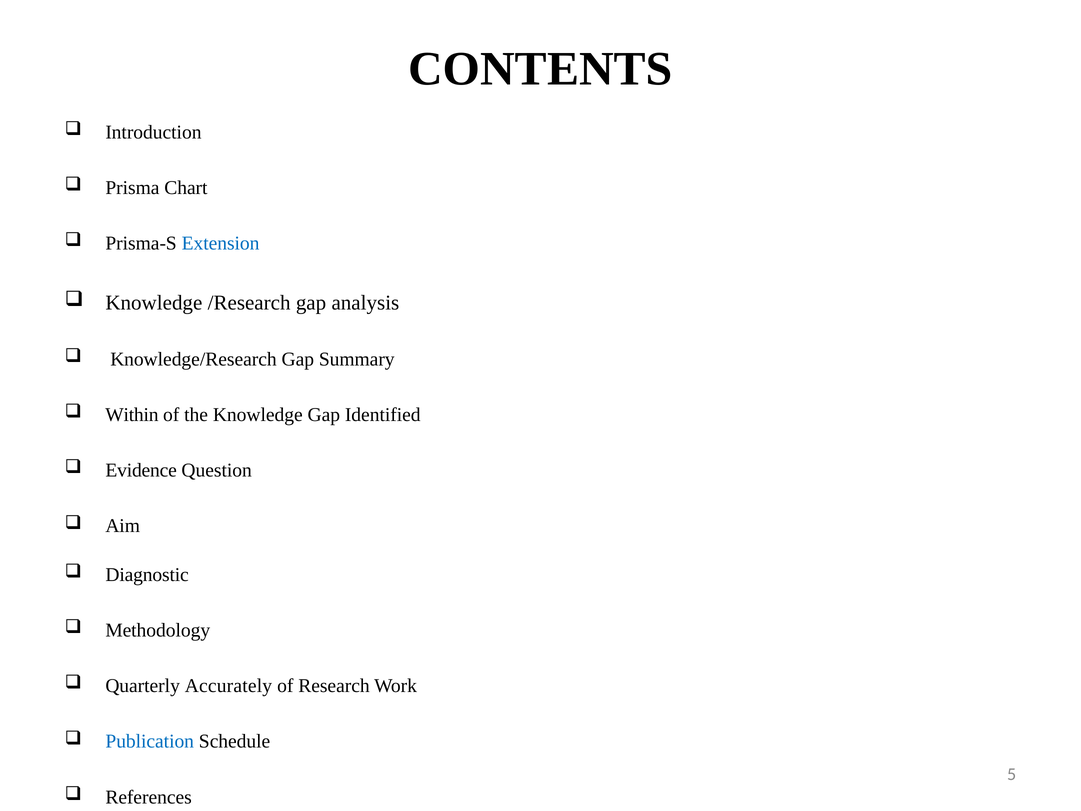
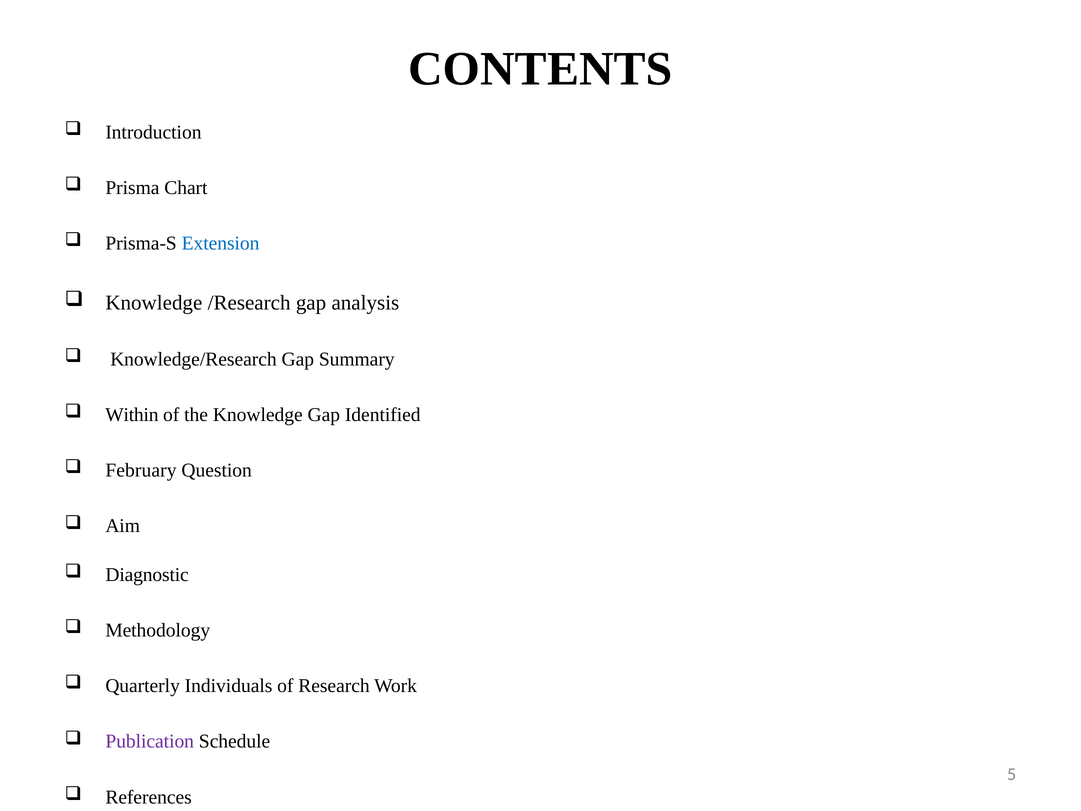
Evidence: Evidence -> February
Accurately: Accurately -> Individuals
Publication colour: blue -> purple
